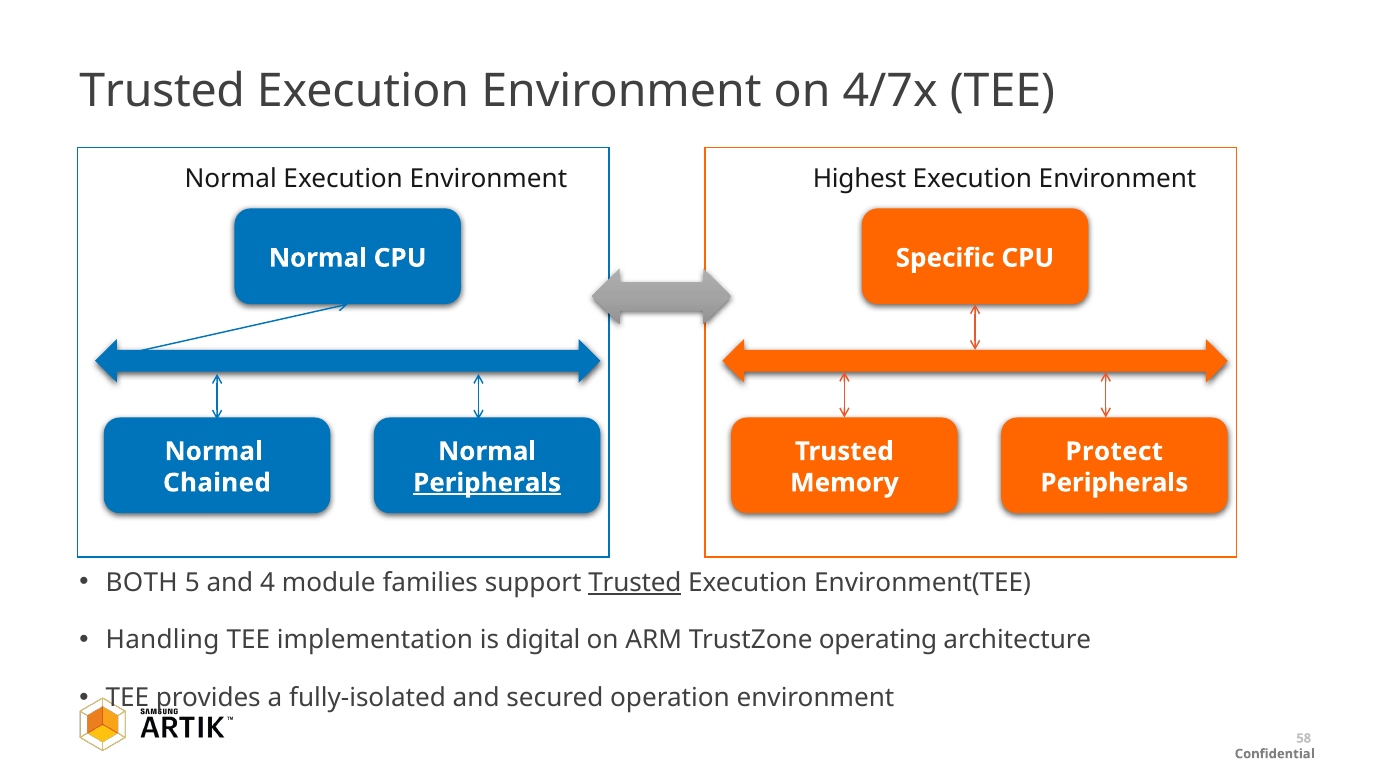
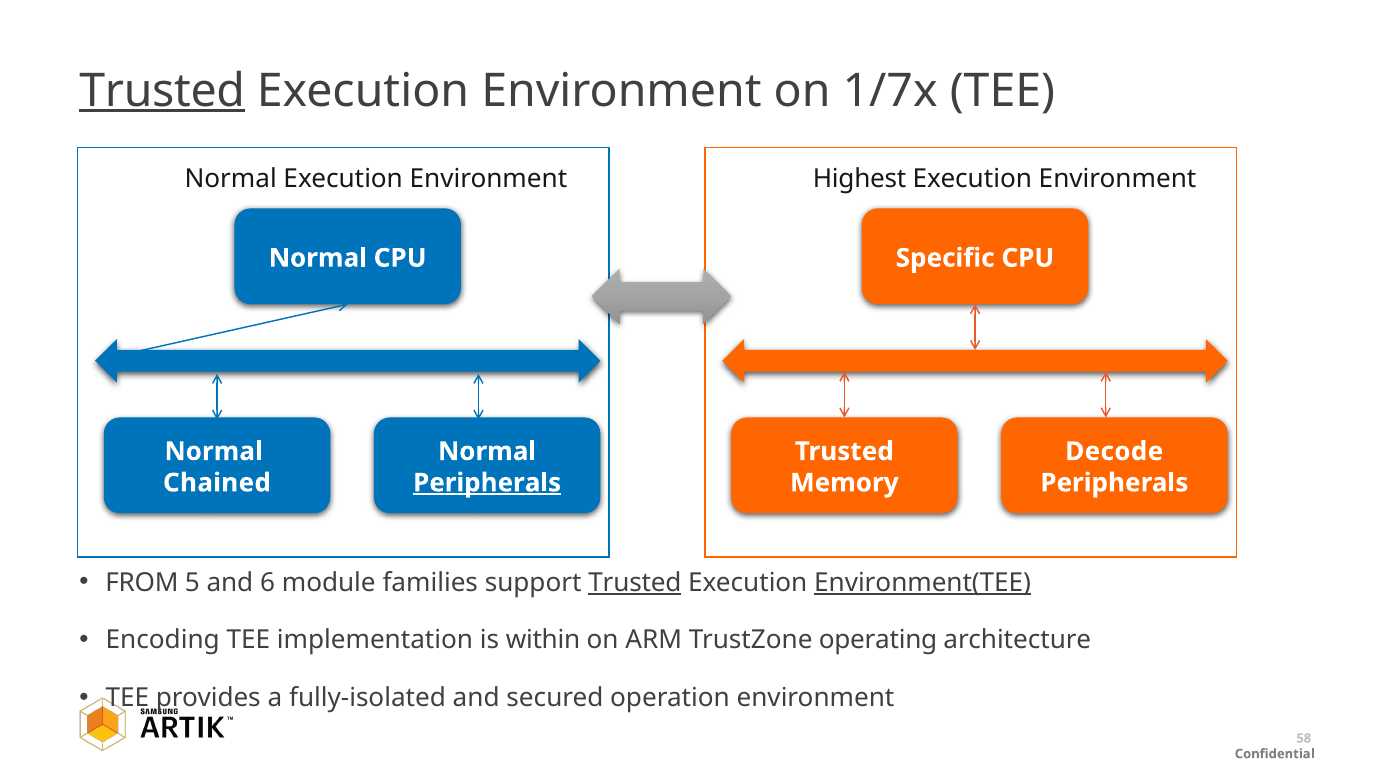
Trusted at (162, 91) underline: none -> present
4/7x: 4/7x -> 1/7x
Protect: Protect -> Decode
BOTH: BOTH -> FROM
4: 4 -> 6
Environment(TEE underline: none -> present
Handling: Handling -> Encoding
digital: digital -> within
